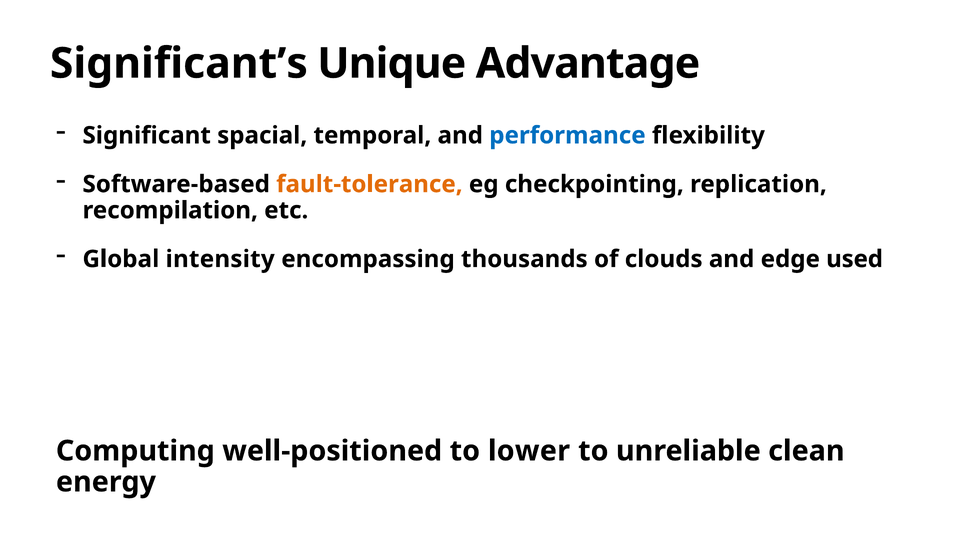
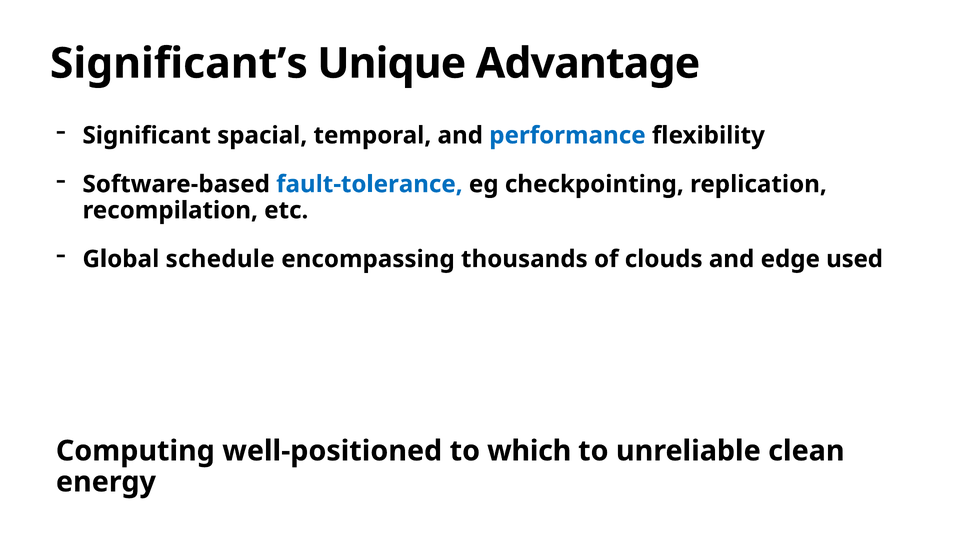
fault-tolerance colour: orange -> blue
intensity: intensity -> schedule
lower: lower -> which
